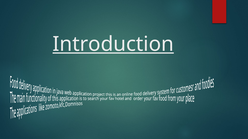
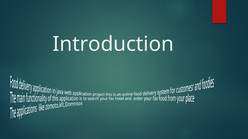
Introduction underline: present -> none
